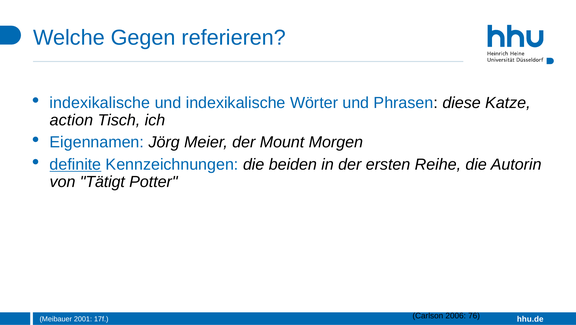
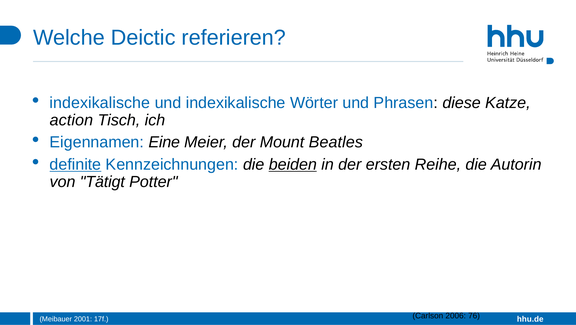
Gegen: Gegen -> Deictic
Jörg: Jörg -> Eine
Morgen: Morgen -> Beatles
beiden underline: none -> present
